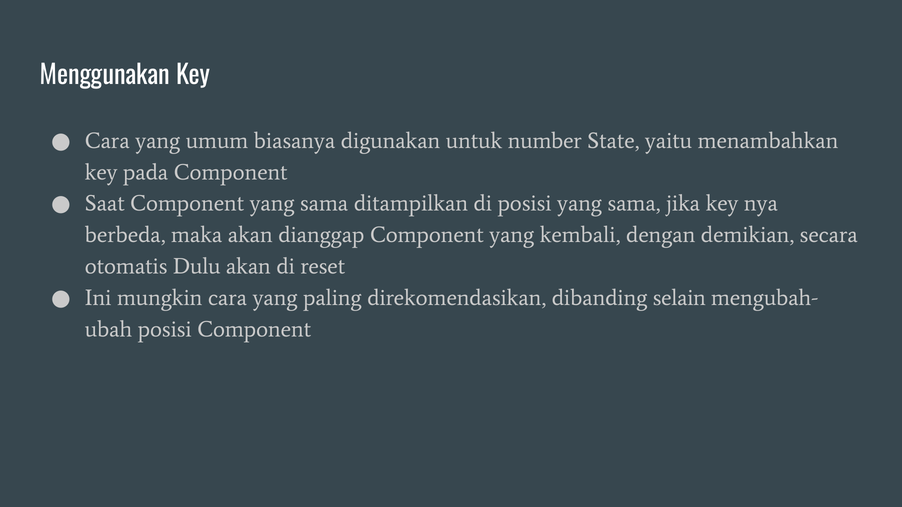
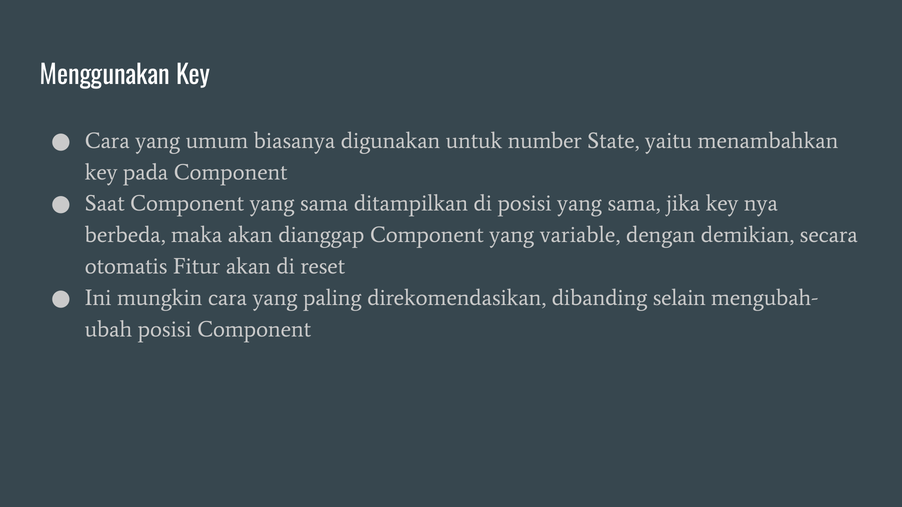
kembali: kembali -> variable
Dulu: Dulu -> Fitur
